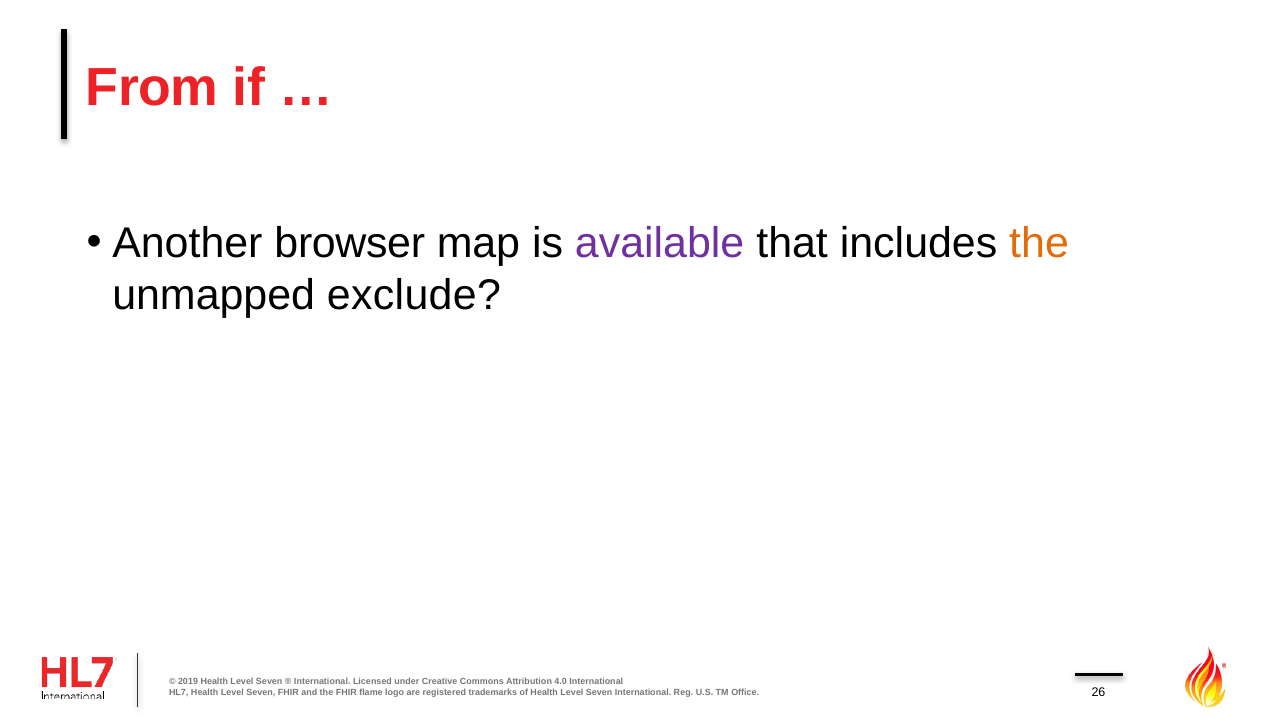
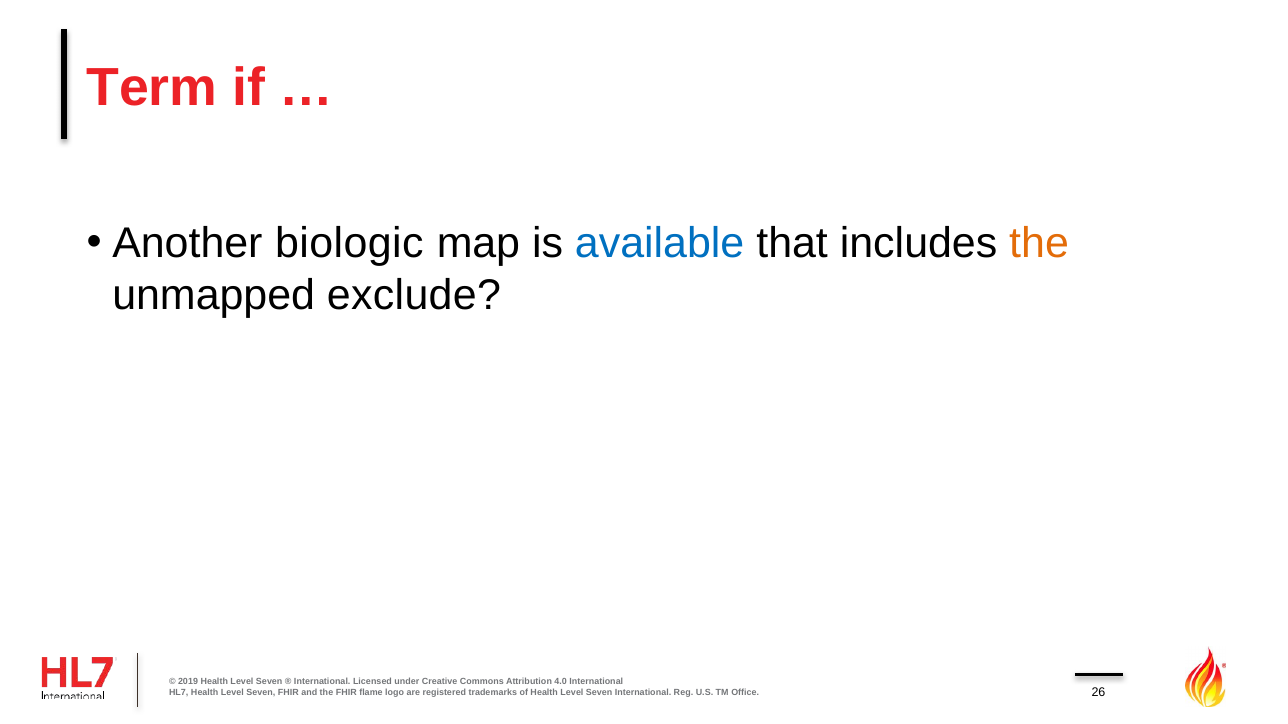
From: From -> Term
browser: browser -> biologic
available colour: purple -> blue
